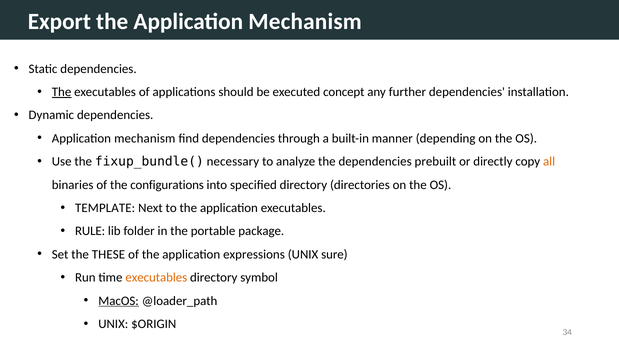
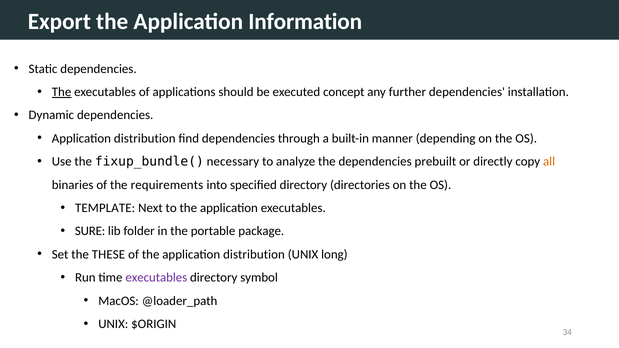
the Application Mechanism: Mechanism -> Information
mechanism at (145, 138): mechanism -> distribution
configurations: configurations -> requirements
RULE: RULE -> SURE
the application expressions: expressions -> distribution
sure: sure -> long
executables at (156, 278) colour: orange -> purple
MacOS underline: present -> none
